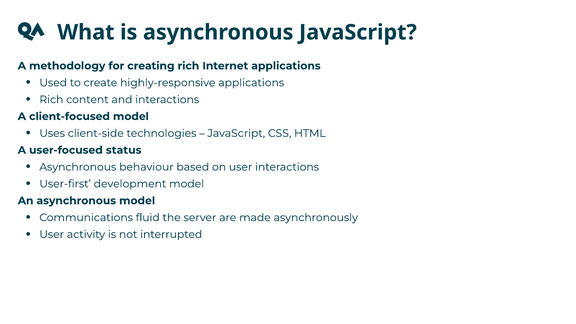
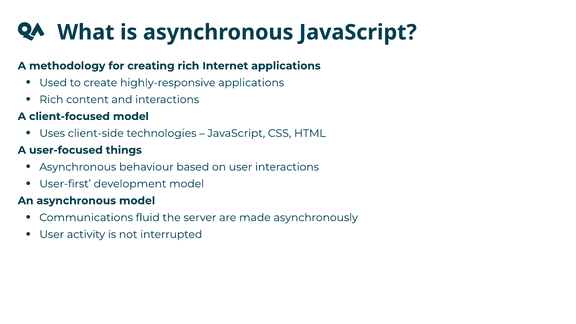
status: status -> things
